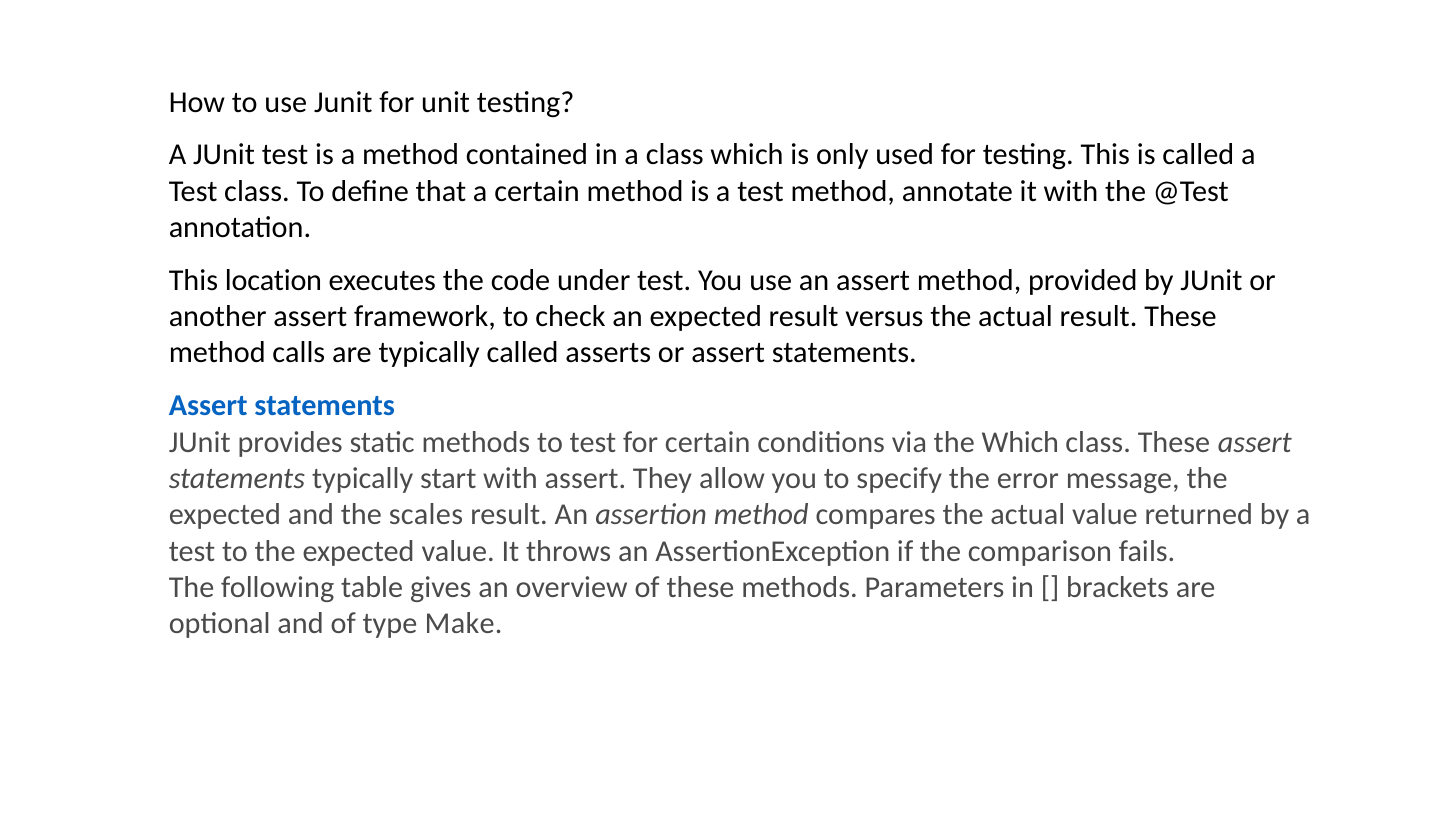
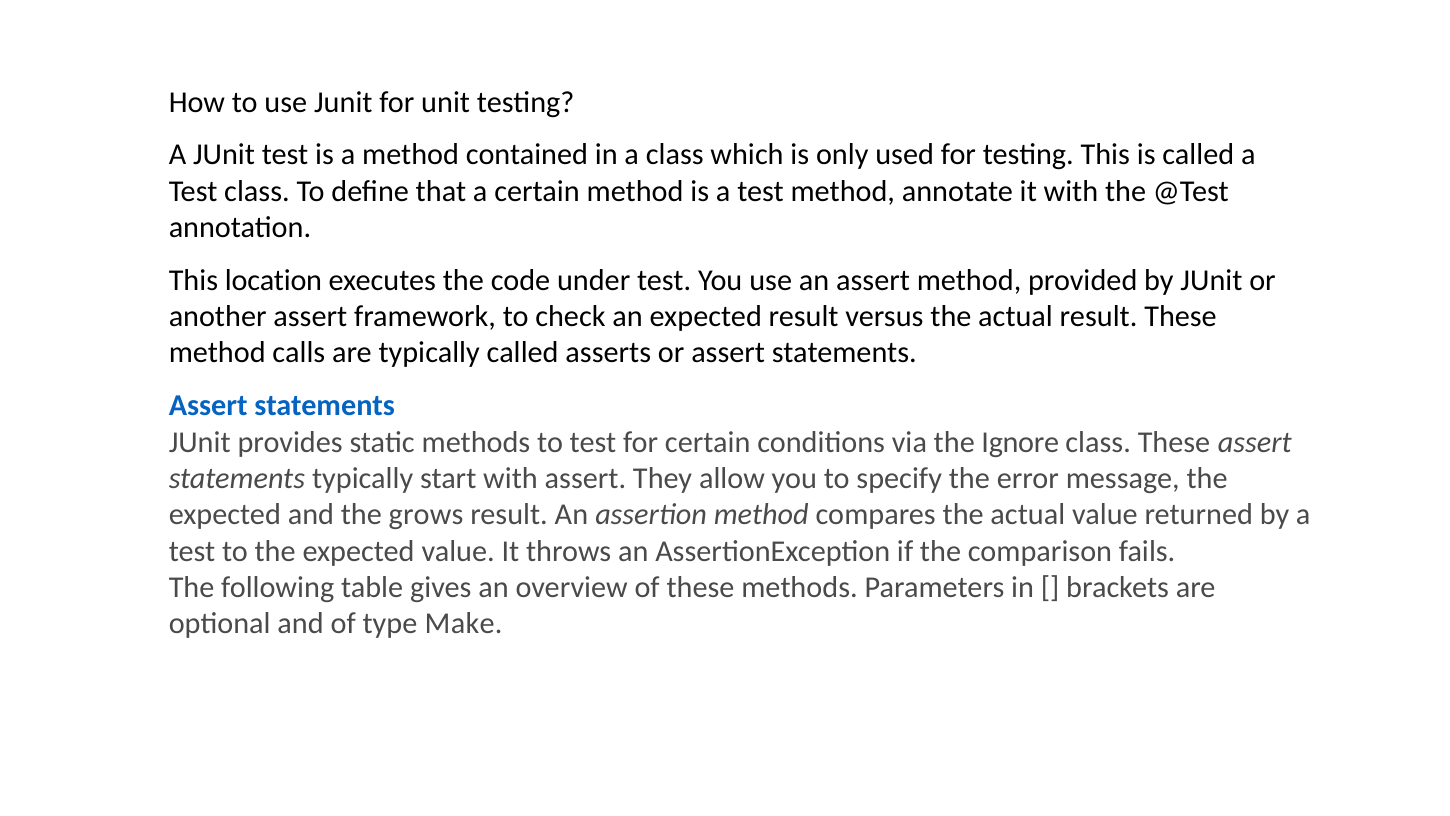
the Which: Which -> Ignore
scales: scales -> grows
